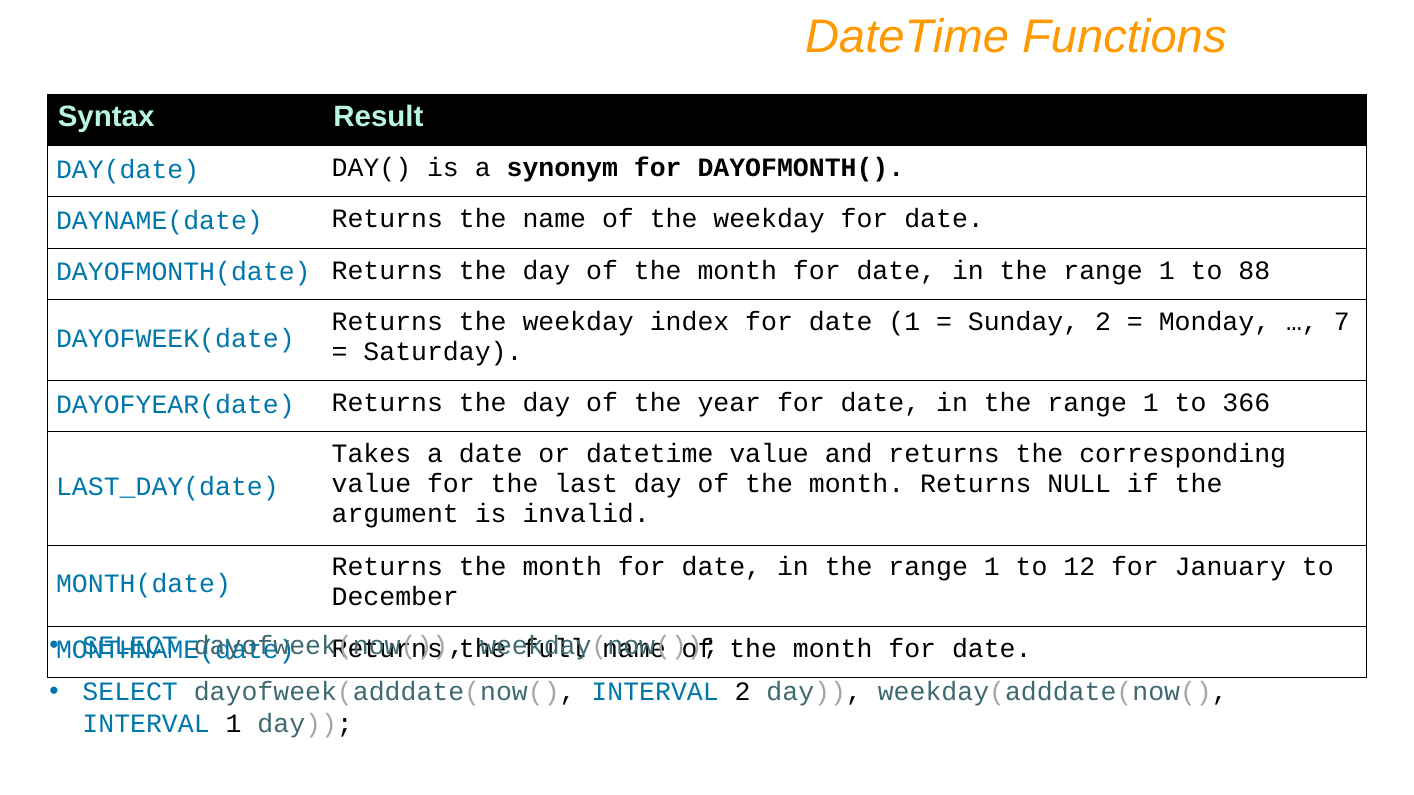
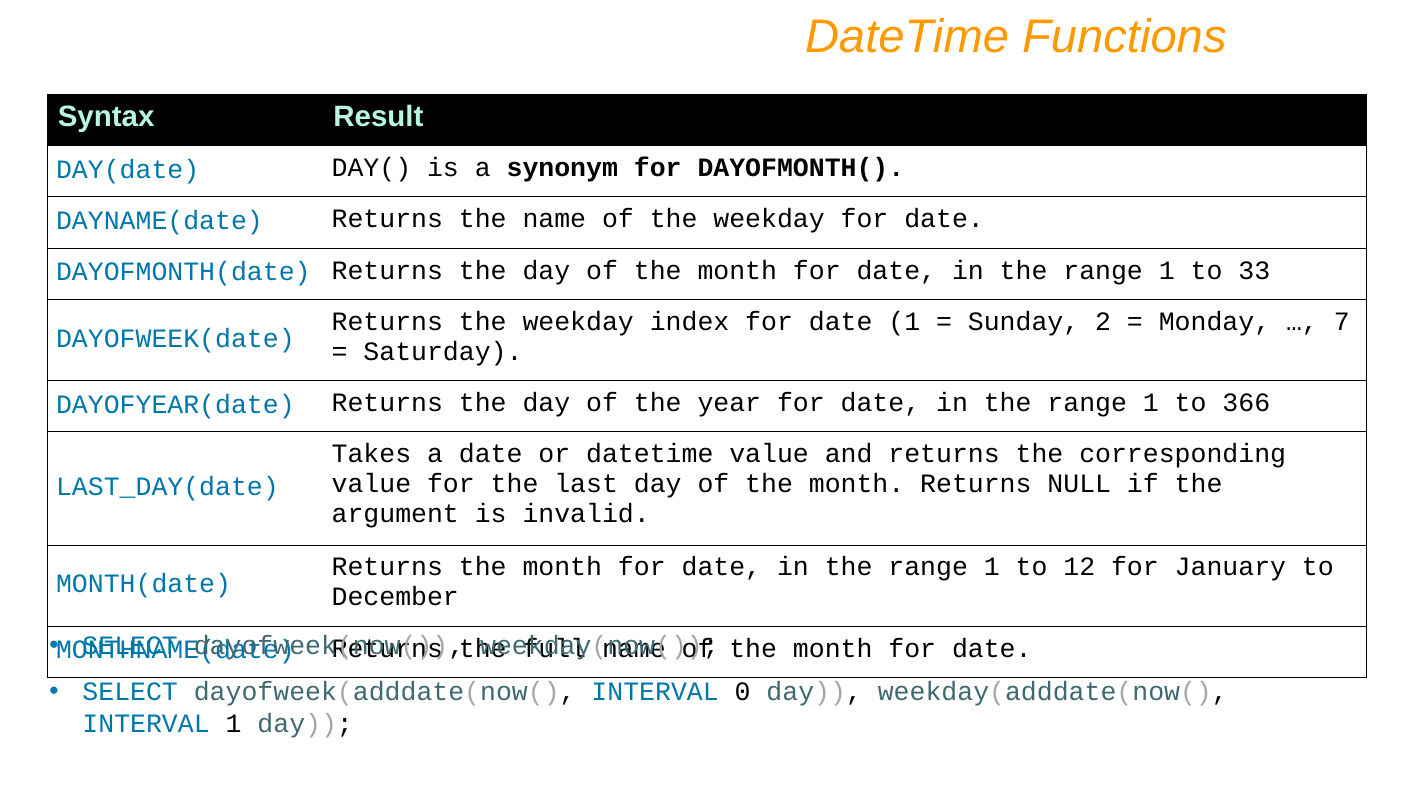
88: 88 -> 33
INTERVAL 2: 2 -> 0
